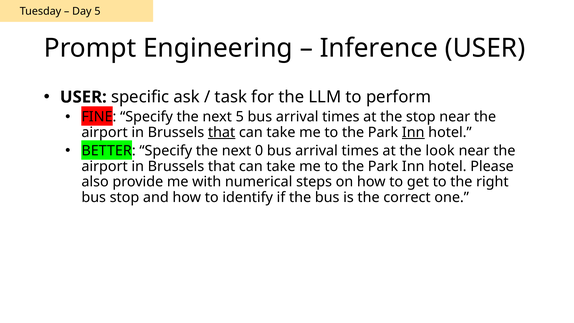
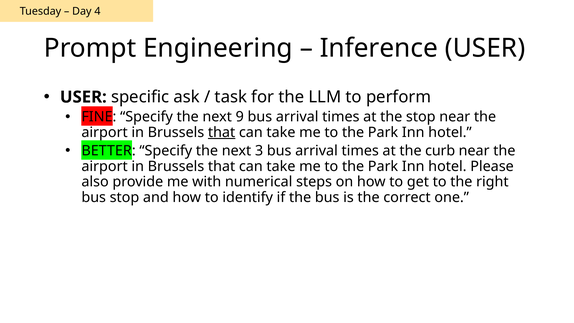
Day 5: 5 -> 4
next 5: 5 -> 9
Inn at (413, 132) underline: present -> none
0: 0 -> 3
look: look -> curb
